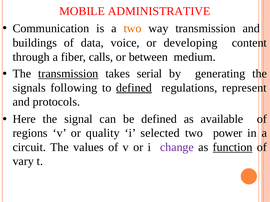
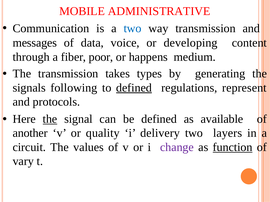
two at (133, 29) colour: orange -> blue
buildings: buildings -> messages
calls: calls -> poor
between: between -> happens
transmission at (68, 74) underline: present -> none
serial: serial -> types
the at (50, 119) underline: none -> present
regions: regions -> another
selected: selected -> delivery
power: power -> layers
